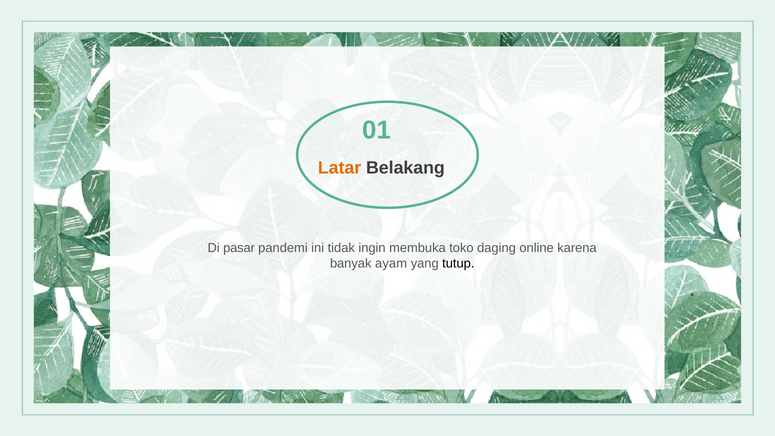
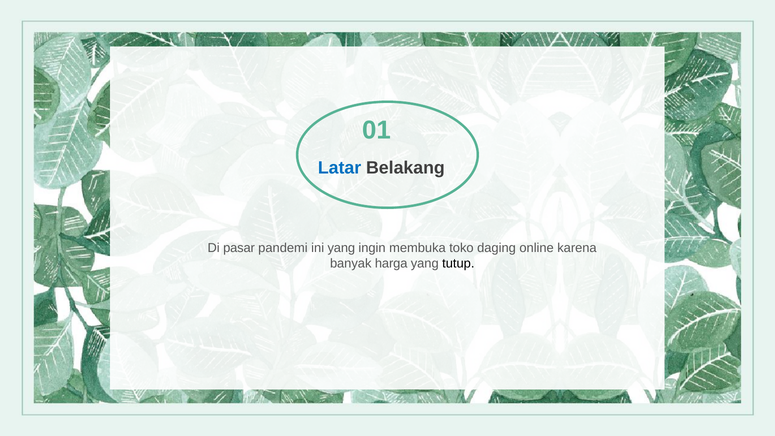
Latar colour: orange -> blue
ini tidak: tidak -> yang
ayam: ayam -> harga
